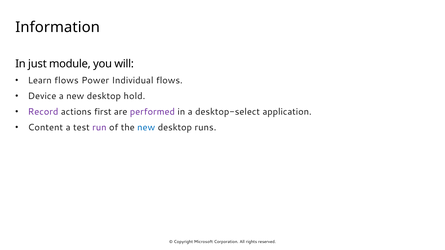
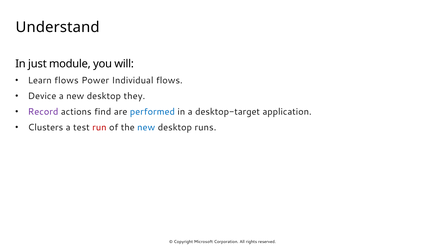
Information: Information -> Understand
hold: hold -> they
first: first -> find
performed colour: purple -> blue
desktop-select: desktop-select -> desktop-target
Content: Content -> Clusters
run colour: purple -> red
